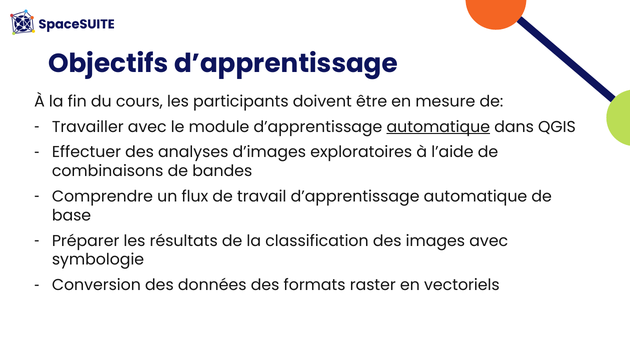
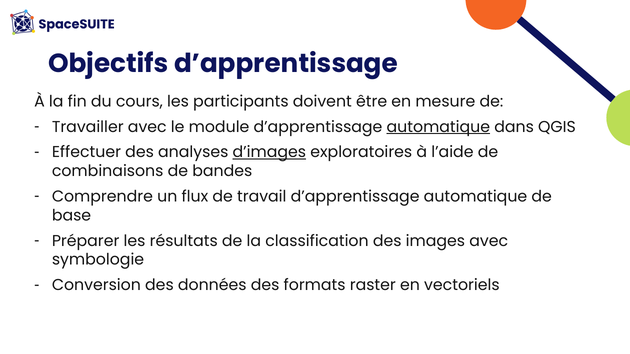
d’images underline: none -> present
